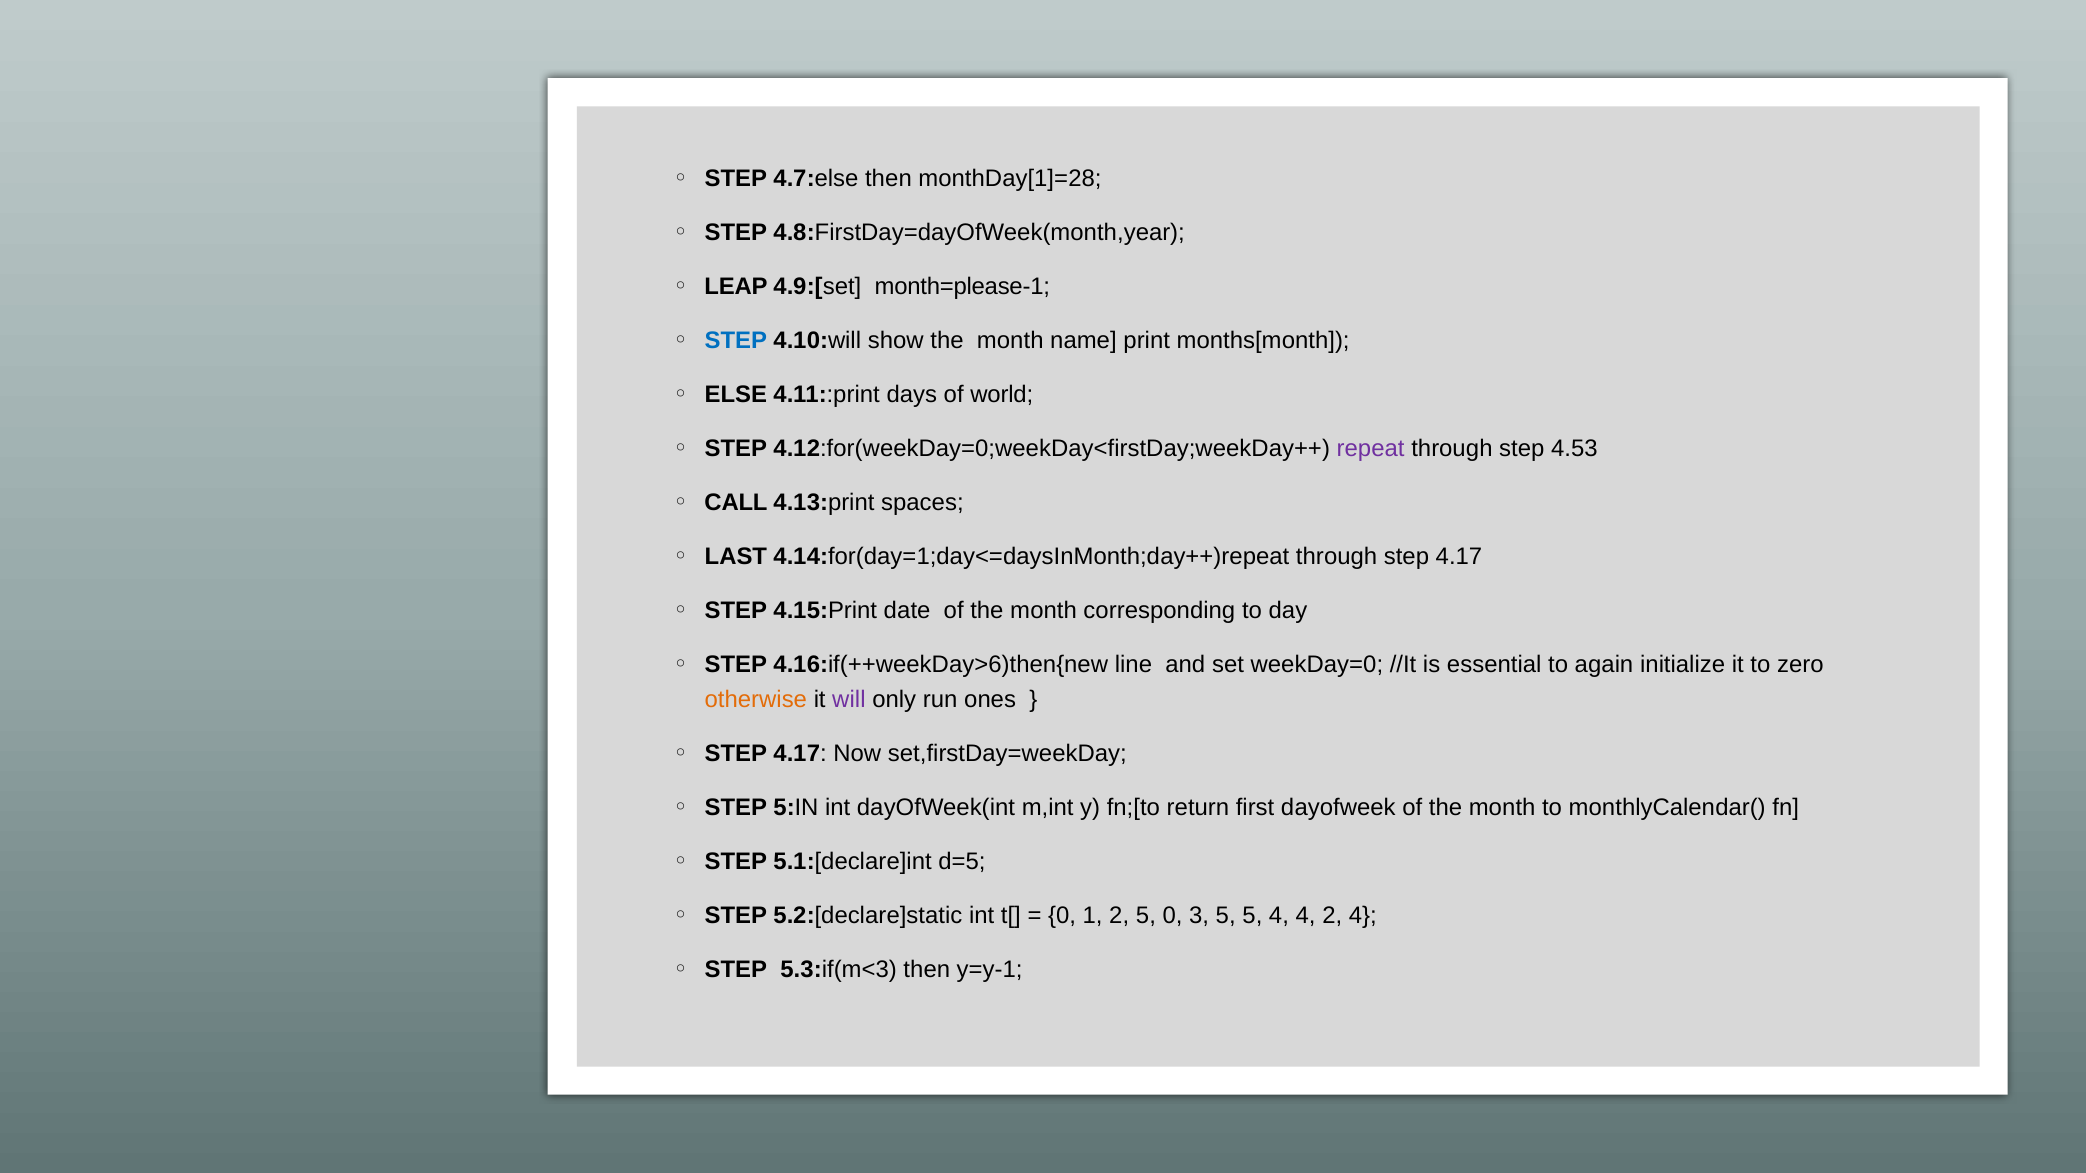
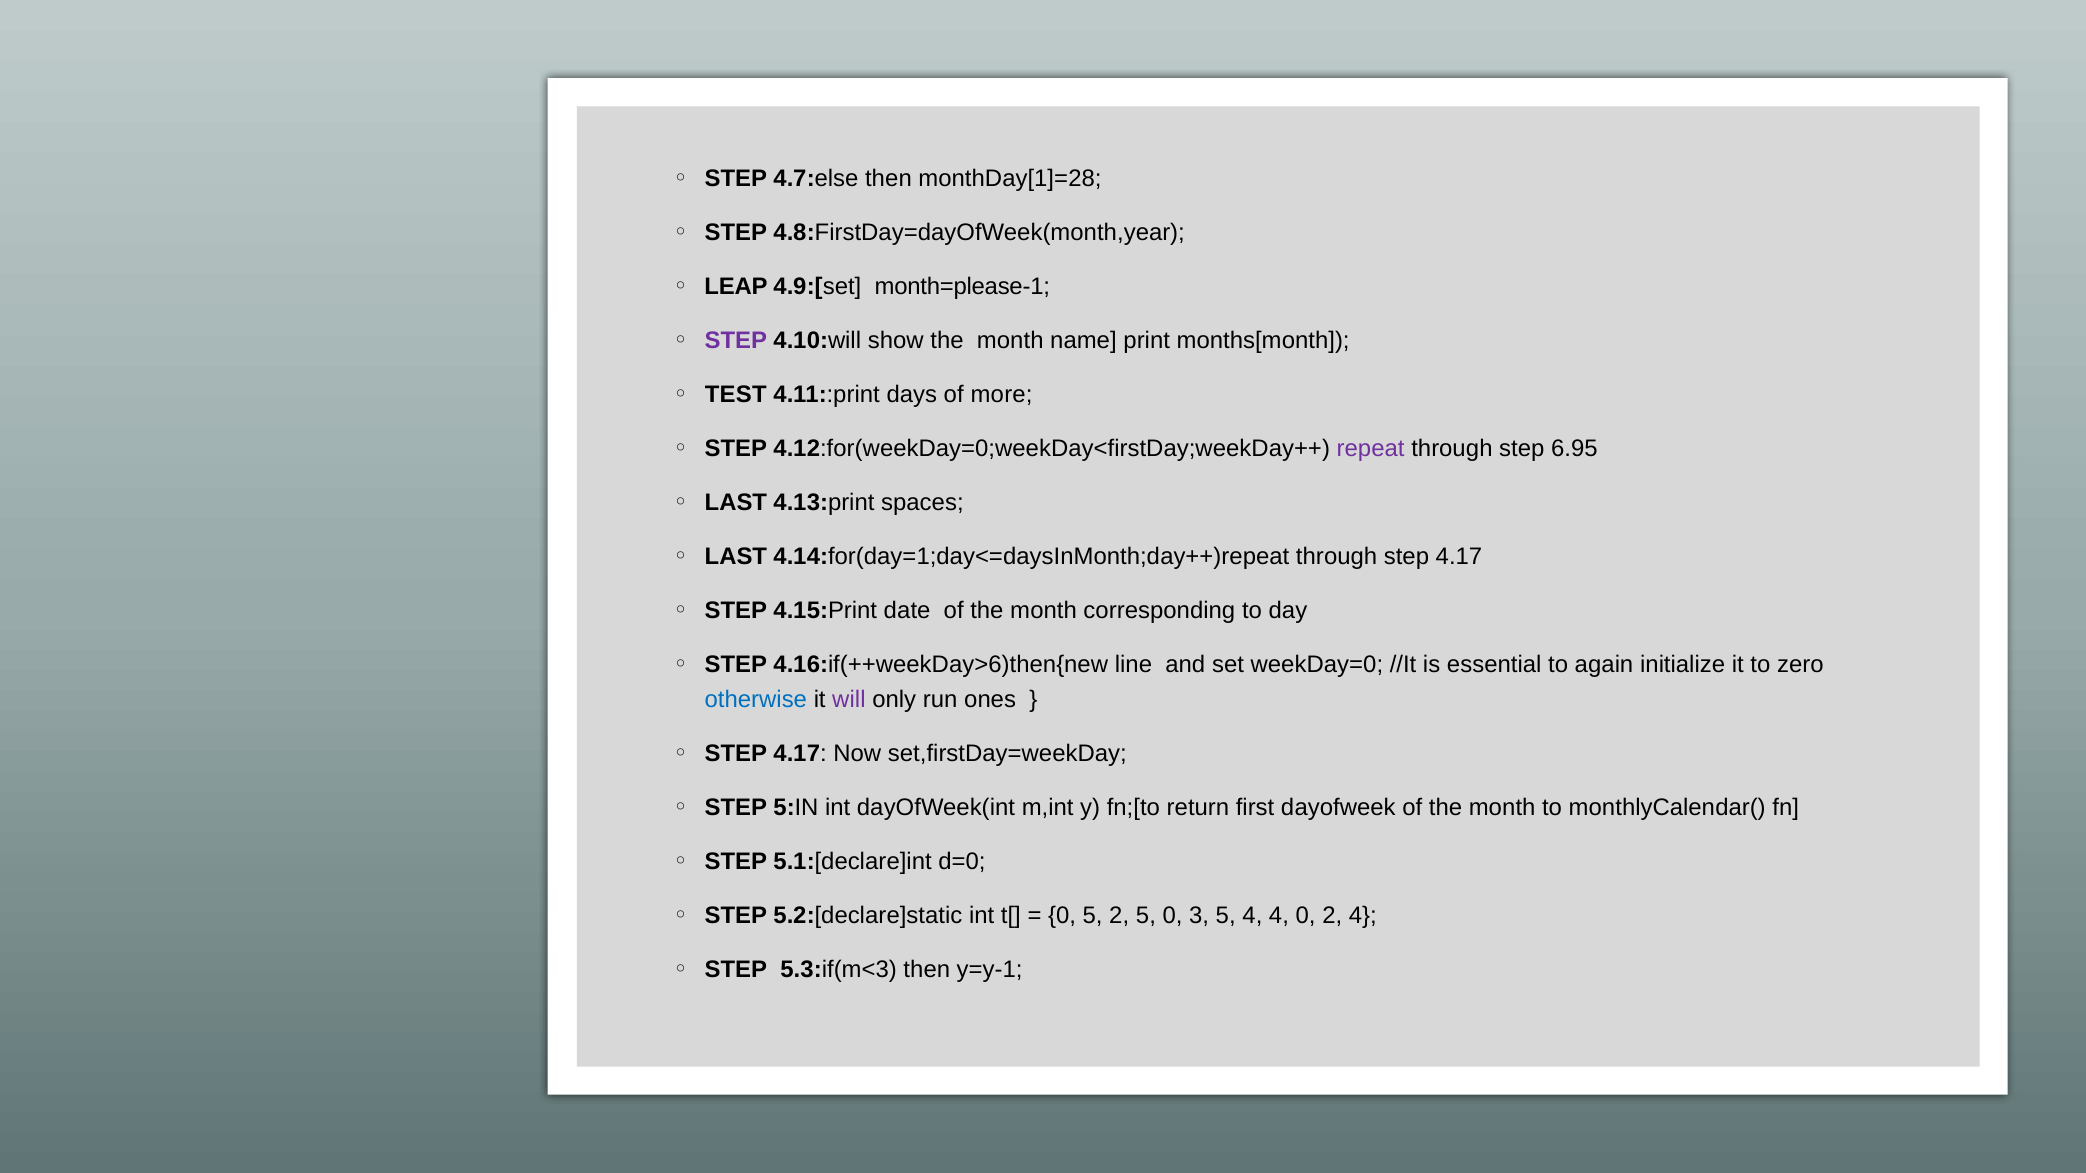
STEP at (736, 341) colour: blue -> purple
ELSE: ELSE -> TEST
world: world -> more
4.53: 4.53 -> 6.95
CALL at (736, 503): CALL -> LAST
otherwise colour: orange -> blue
d=5: d=5 -> d=0
0 1: 1 -> 5
5 5: 5 -> 4
4 4: 4 -> 0
